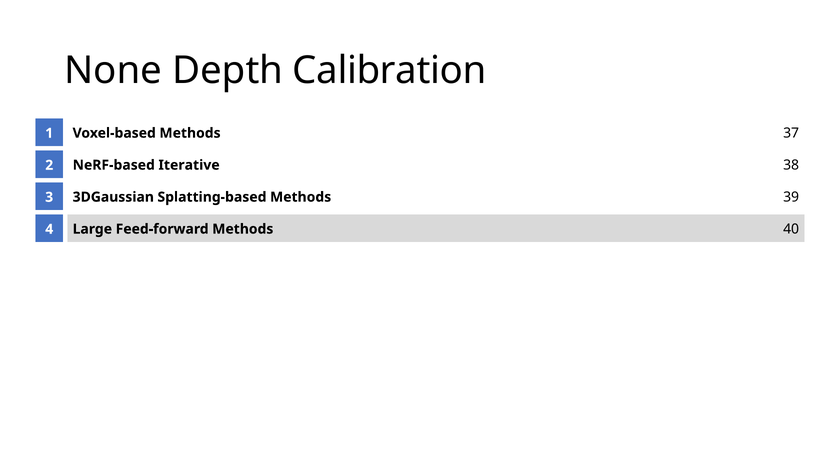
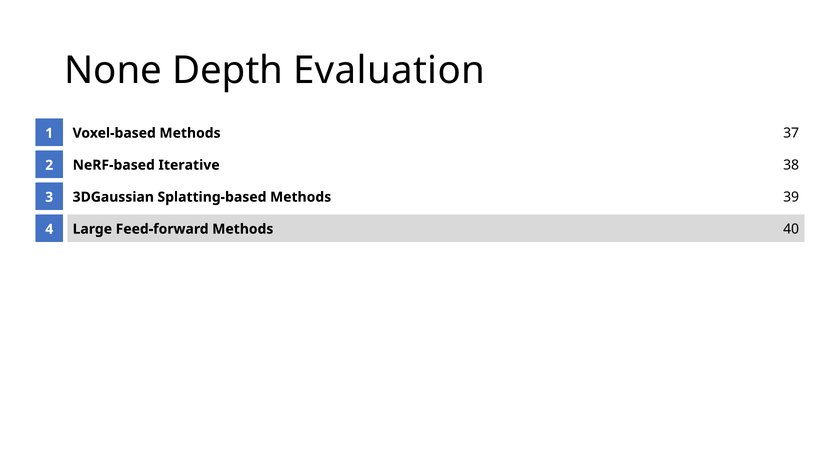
Calibration: Calibration -> Evaluation
